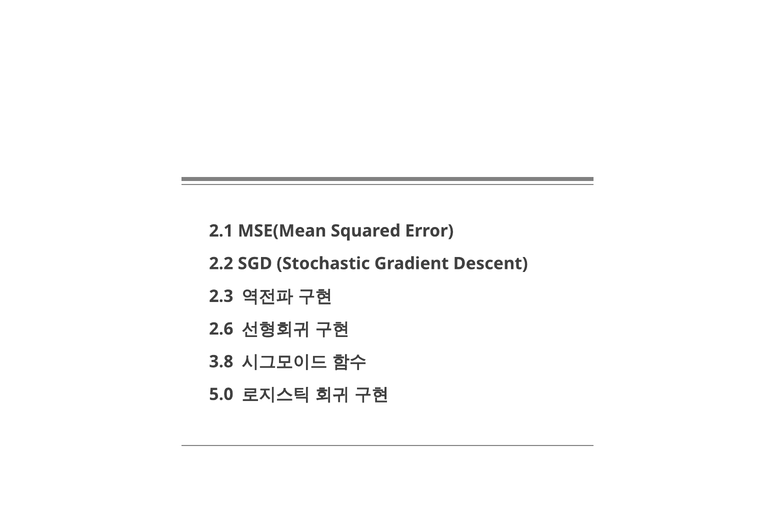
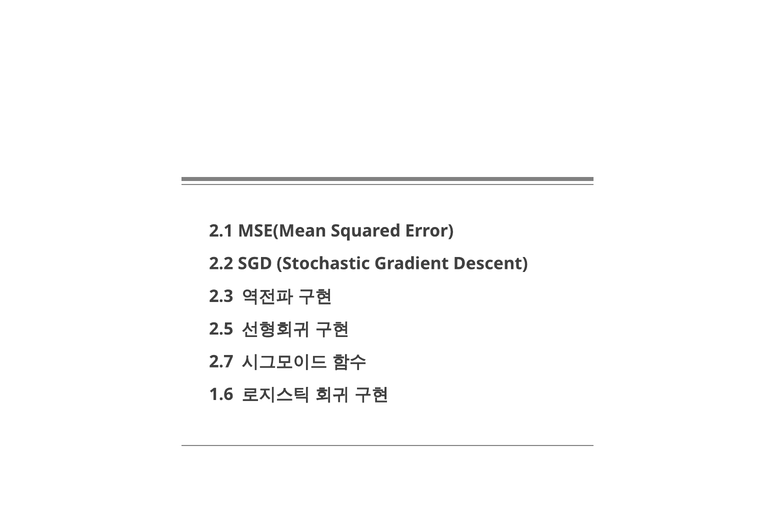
2.6: 2.6 -> 2.5
3.8: 3.8 -> 2.7
5.0: 5.0 -> 1.6
